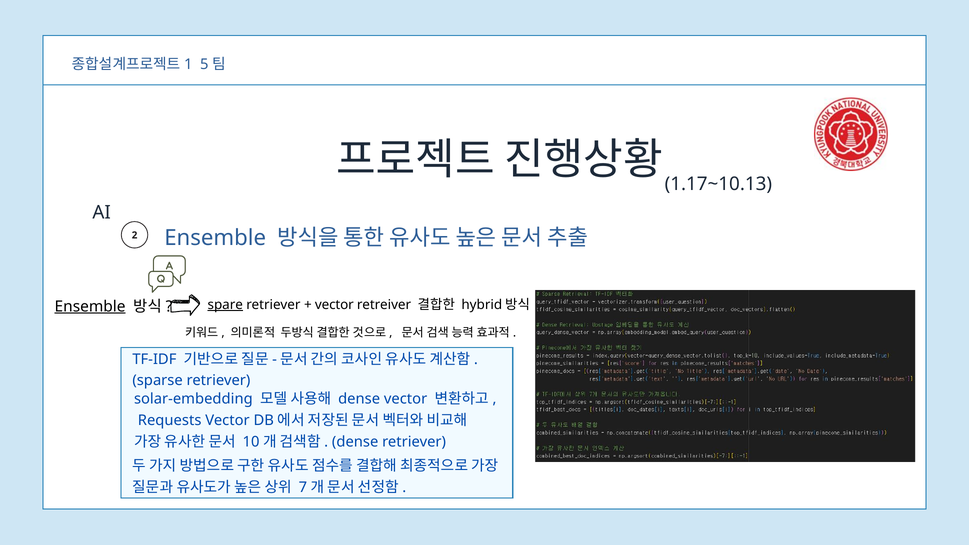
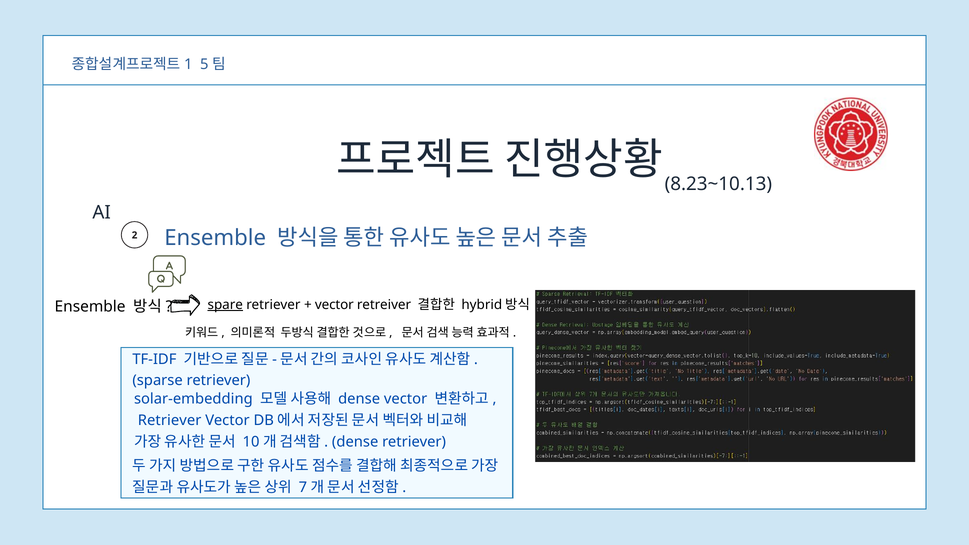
1.17~10.13: 1.17~10.13 -> 8.23~10.13
Ensemble at (90, 307) underline: present -> none
Requests at (170, 420): Requests -> Retriever
